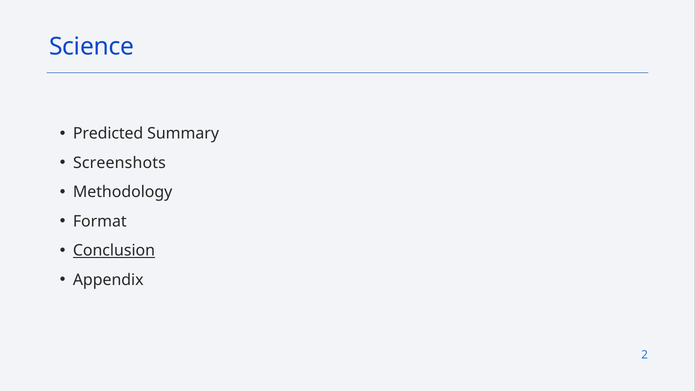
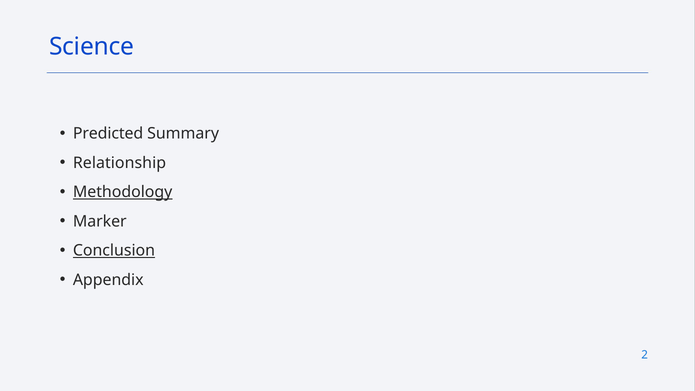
Screenshots: Screenshots -> Relationship
Methodology underline: none -> present
Format: Format -> Marker
